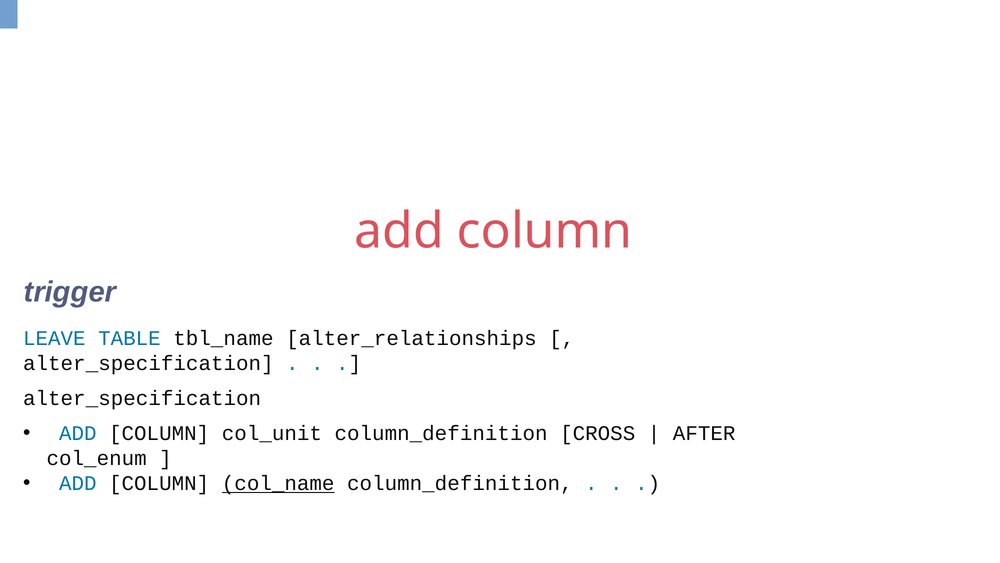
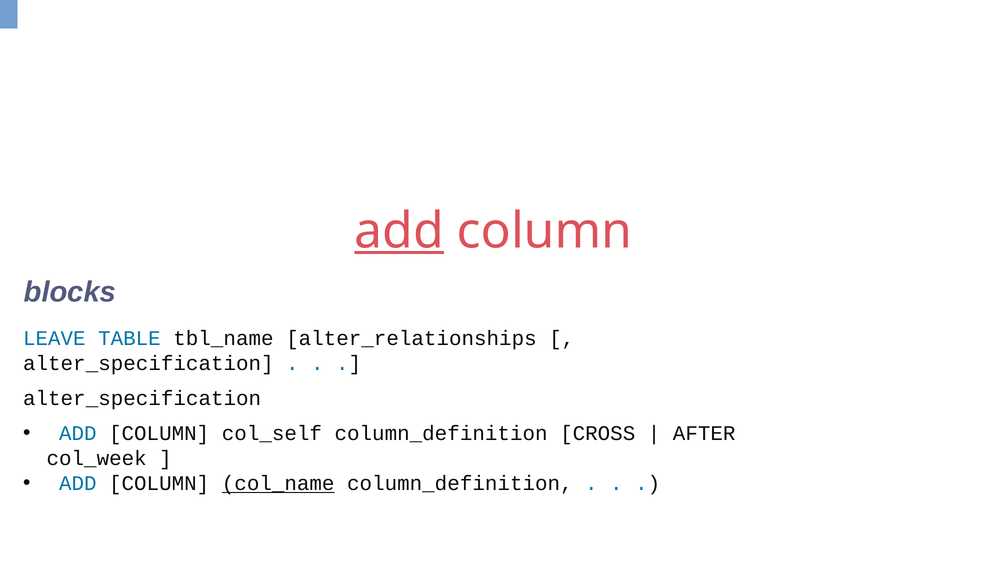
add at (399, 231) underline: none -> present
trigger: trigger -> blocks
col_unit: col_unit -> col_self
col_enum: col_enum -> col_week
